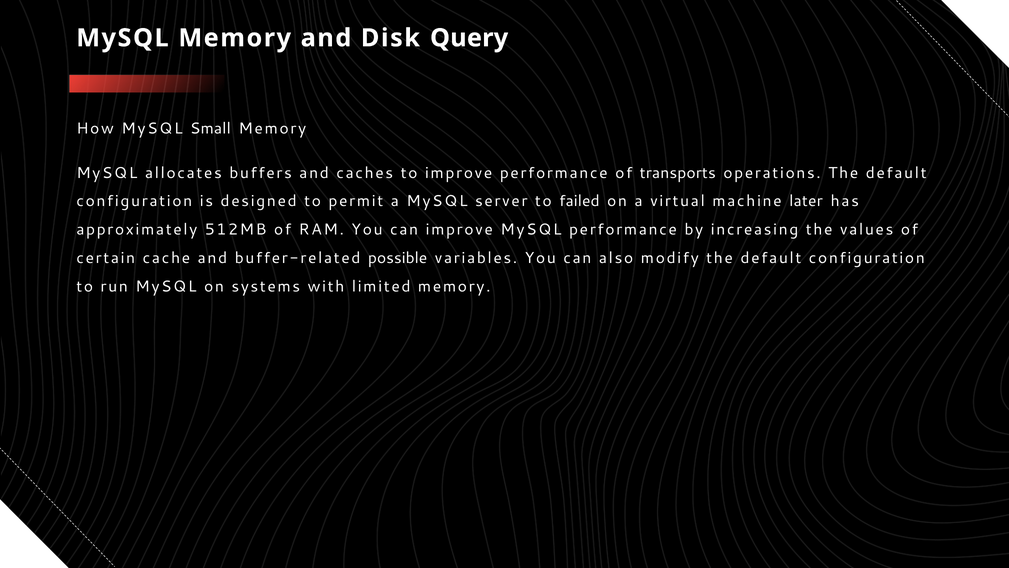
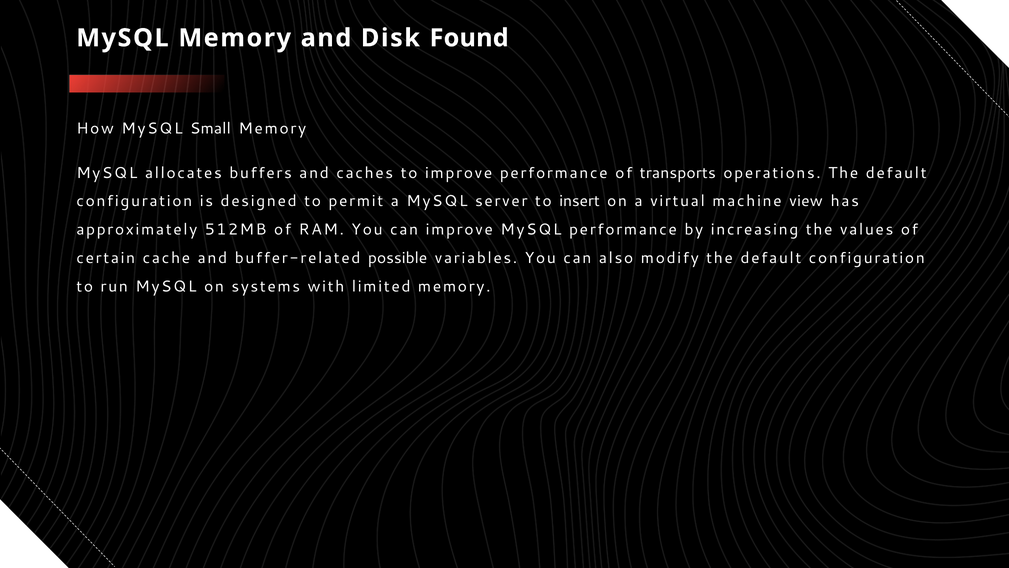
Query: Query -> Found
failed: failed -> insert
later: later -> view
